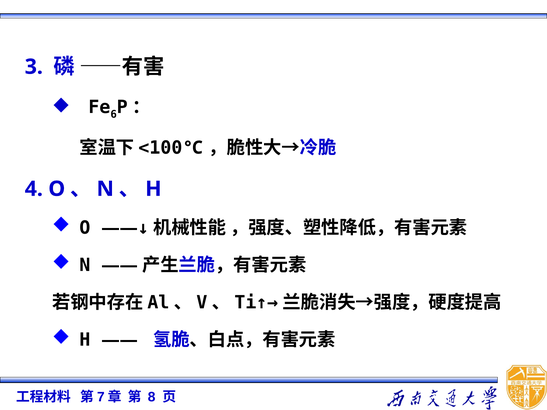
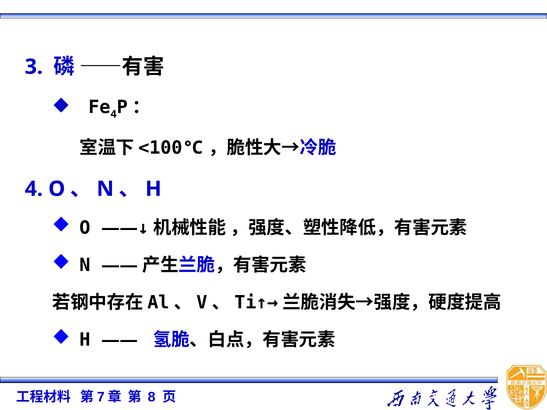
6 at (114, 114): 6 -> 4
